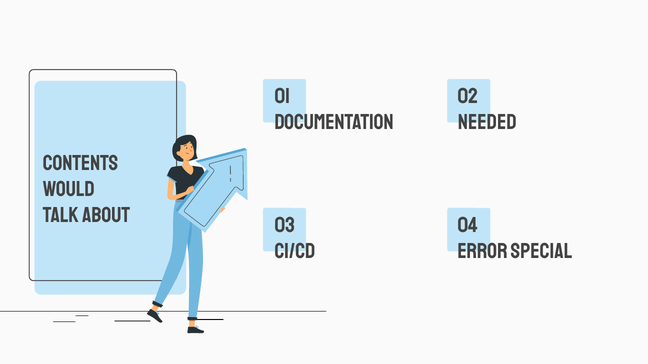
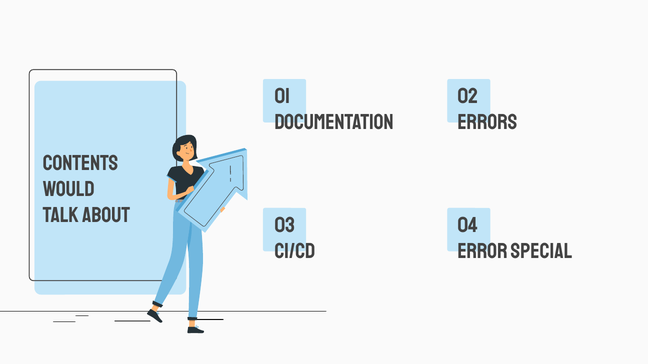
Needed: Needed -> Errors
